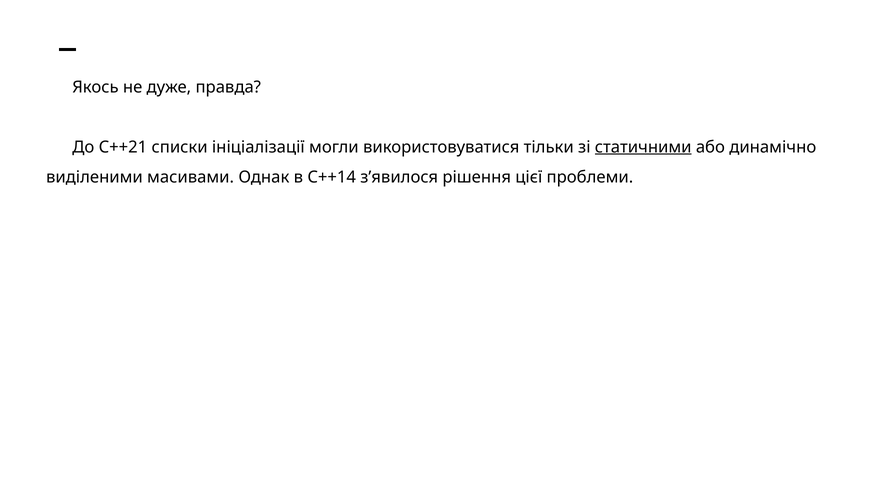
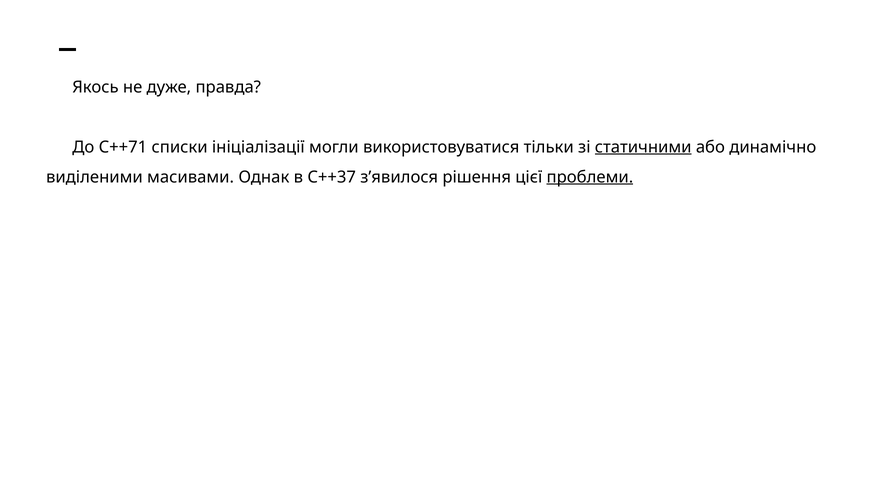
C++21: C++21 -> C++71
C++14: C++14 -> C++37
проблеми underline: none -> present
